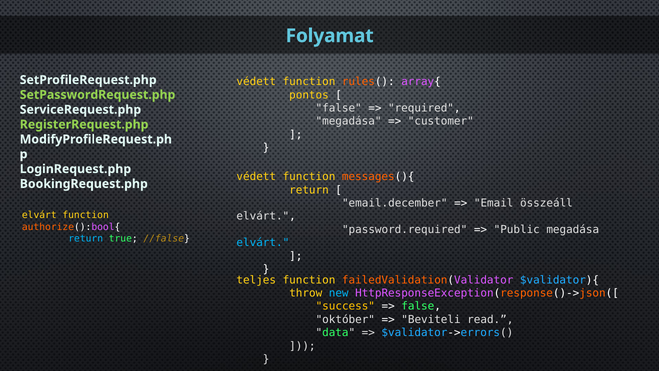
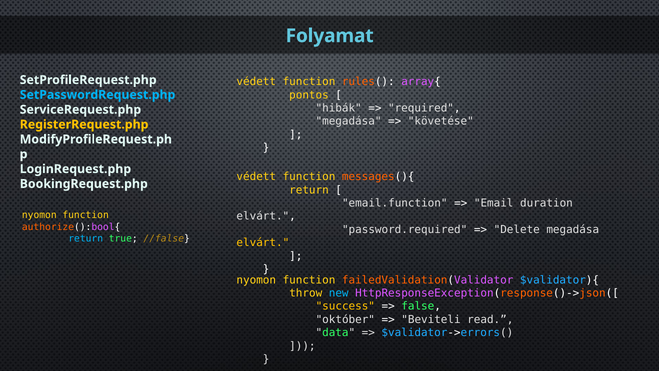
SetPasswordRequest.php colour: light green -> light blue
false at (339, 108): false -> hibák
customer: customer -> követése
RegisterRequest.php colour: light green -> yellow
email.december: email.december -> email.function
összeáll: összeáll -> duration
elvárt at (39, 215): elvárt -> nyomon
Public: Public -> Delete
elvárt at (263, 243) colour: light blue -> yellow
teljes at (256, 280): teljes -> nyomon
